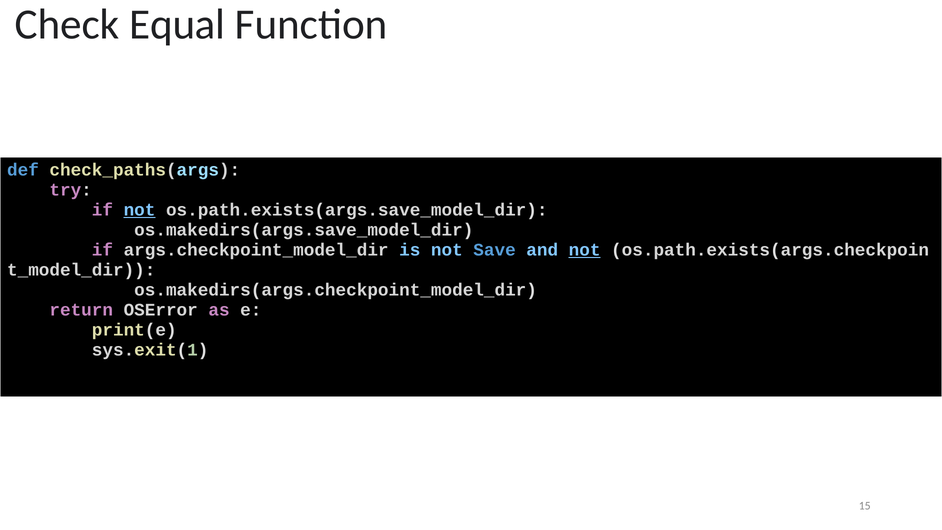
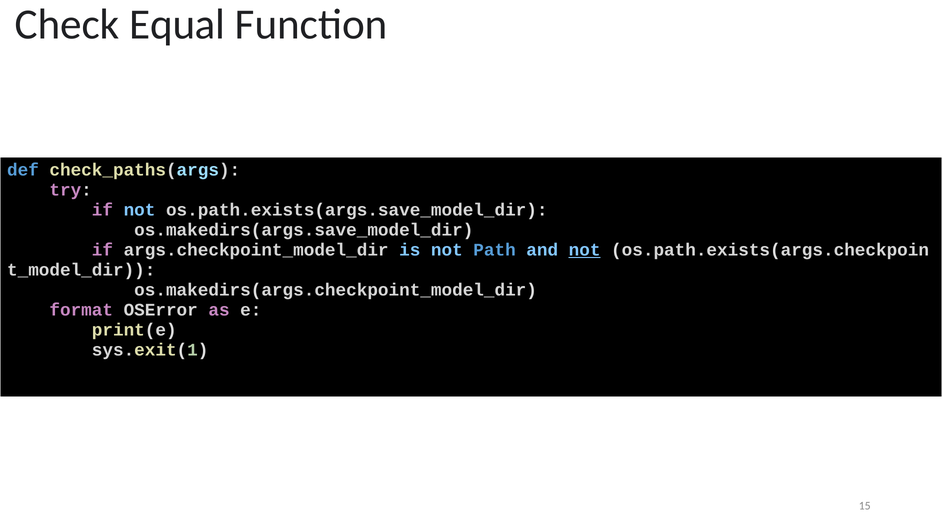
not at (140, 210) underline: present -> none
Save: Save -> Path
return: return -> format
